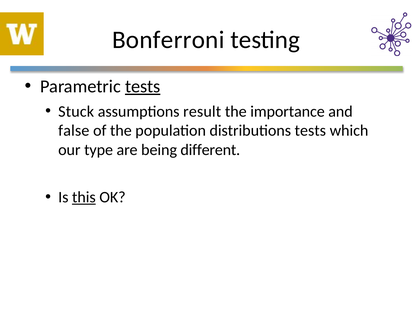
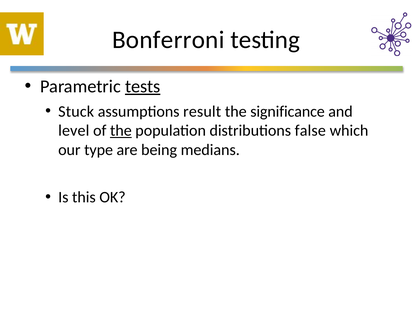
importance: importance -> significance
false: false -> level
the at (121, 131) underline: none -> present
distributions tests: tests -> false
different: different -> medians
this underline: present -> none
